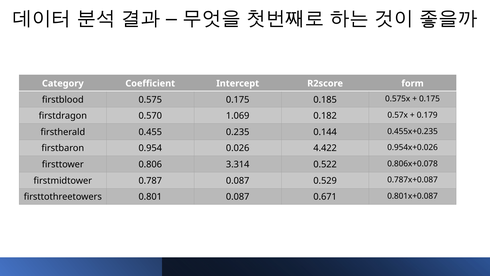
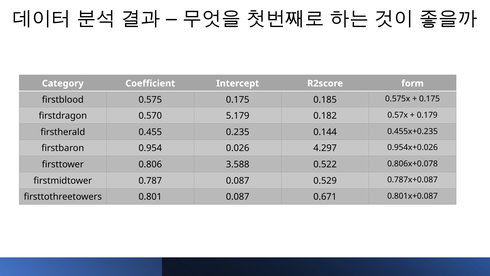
1.069: 1.069 -> 5.179
4.422: 4.422 -> 4.297
3.314: 3.314 -> 3.588
